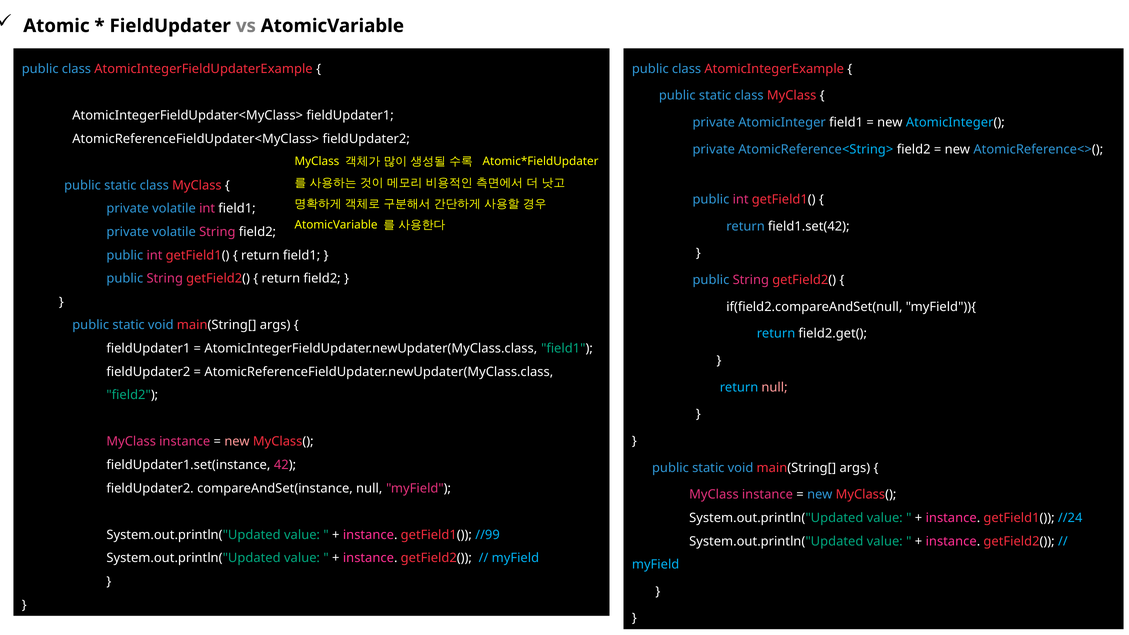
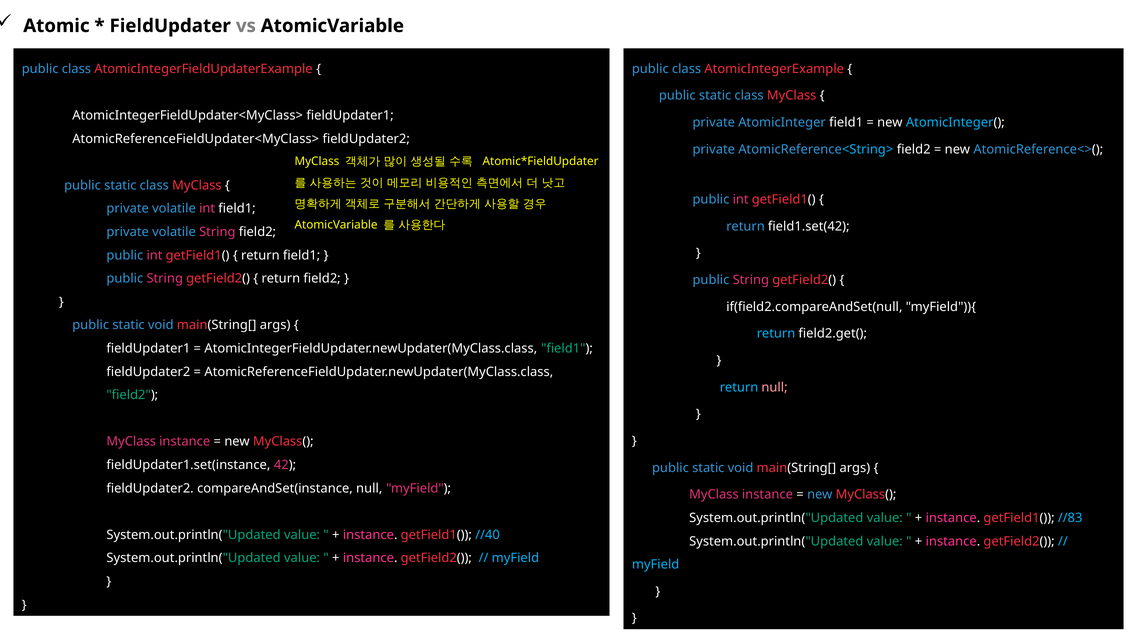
new at (237, 442) colour: pink -> white
//24: //24 -> //83
//99: //99 -> //40
